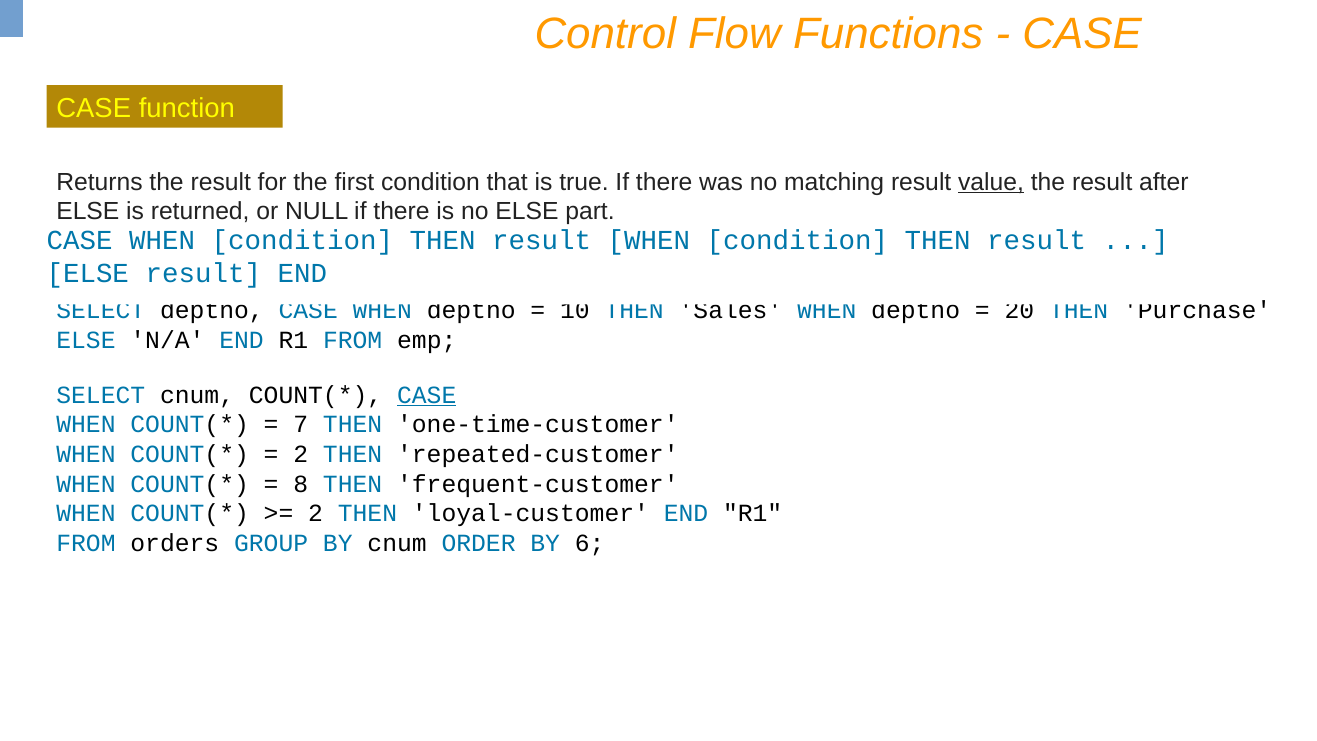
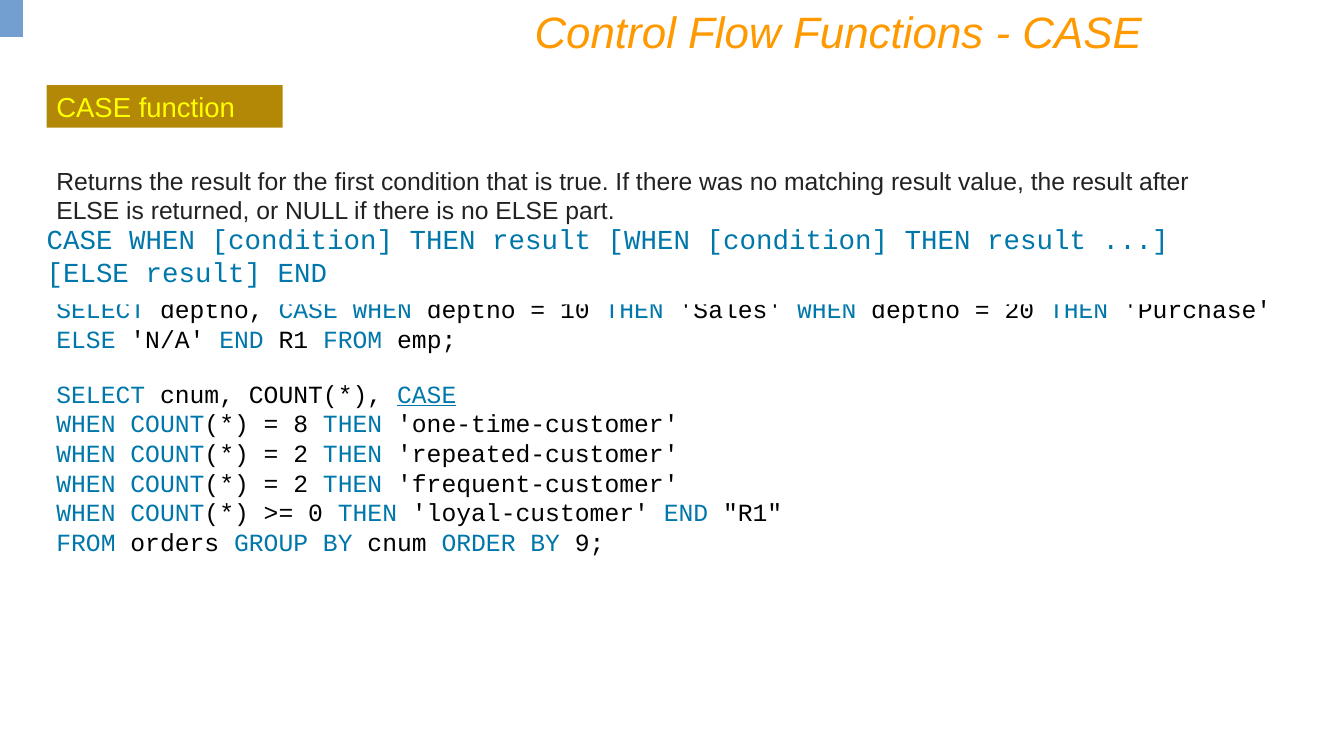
value underline: present -> none
7: 7 -> 8
8 at (301, 484): 8 -> 2
2 at (316, 513): 2 -> 0
6: 6 -> 9
